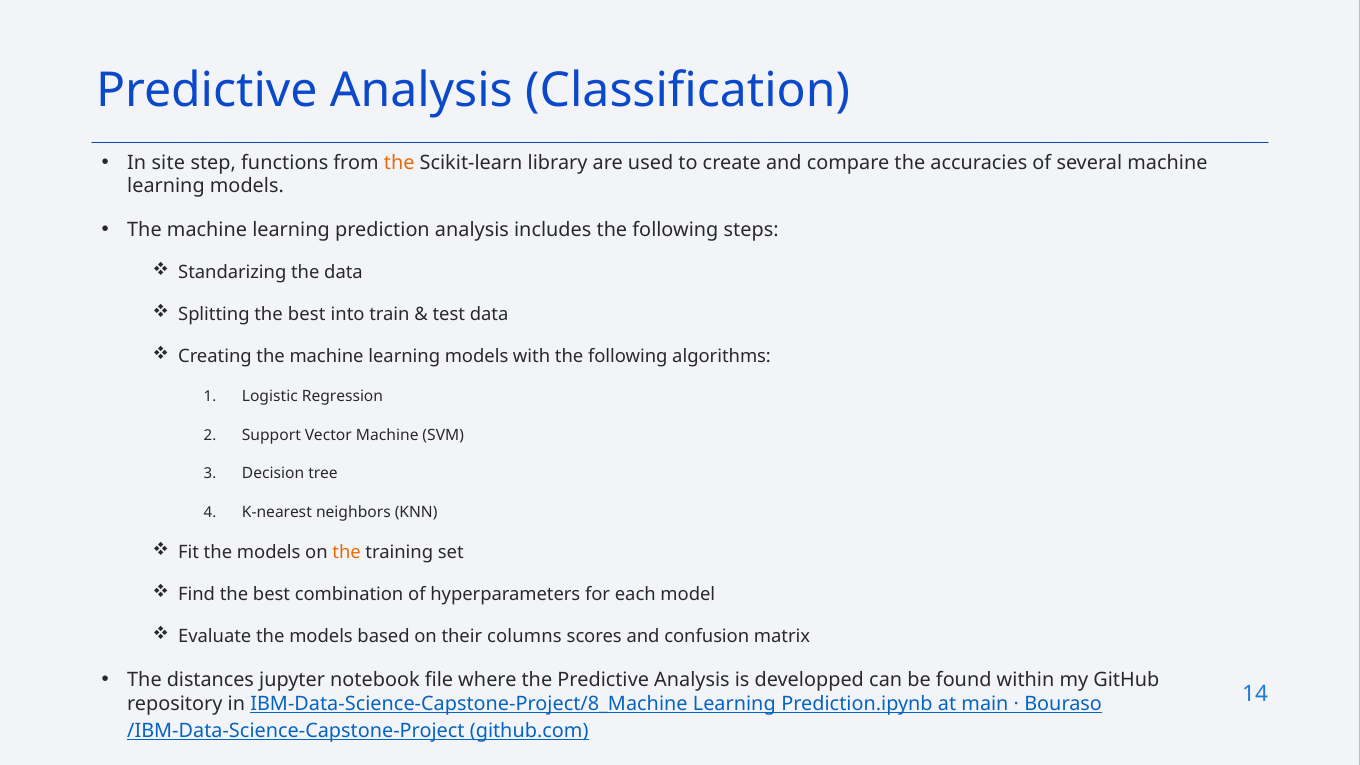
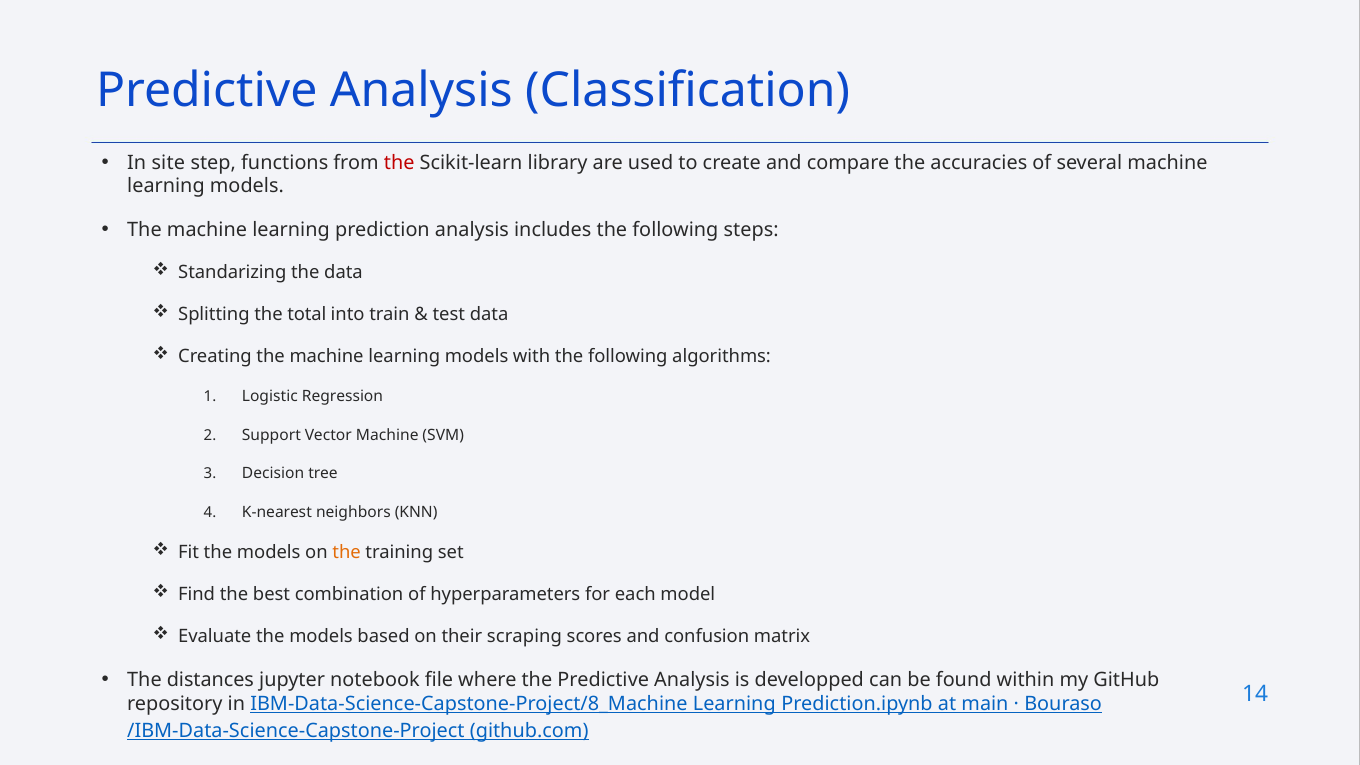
the at (399, 163) colour: orange -> red
Splitting the best: best -> total
columns: columns -> scraping
